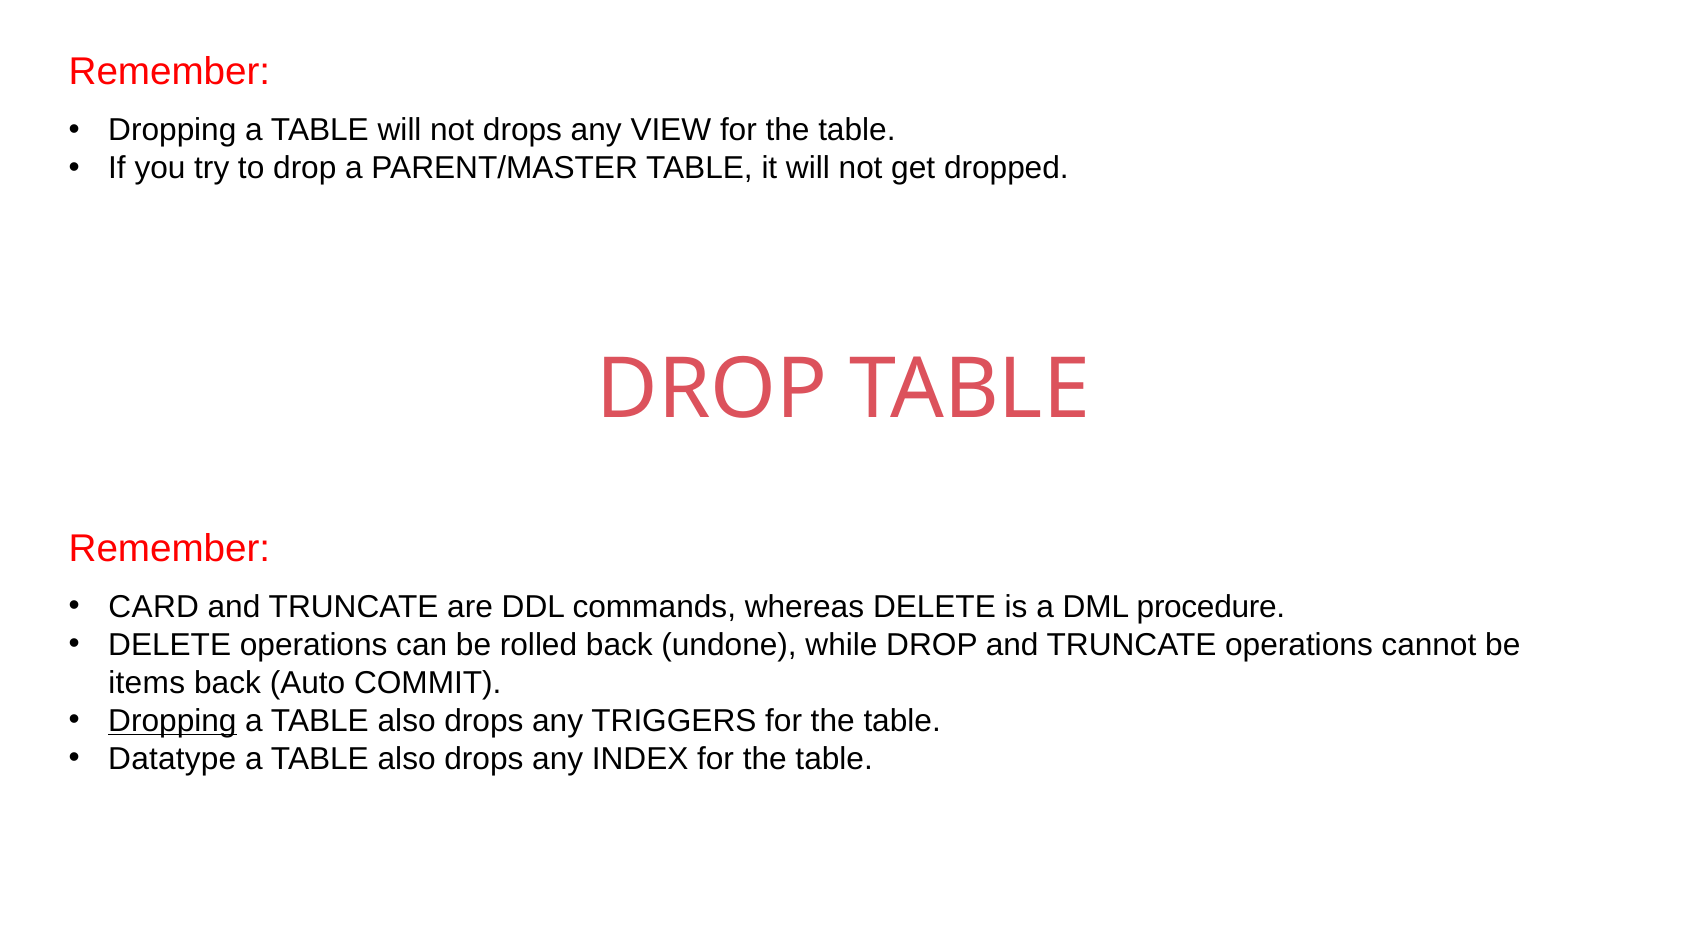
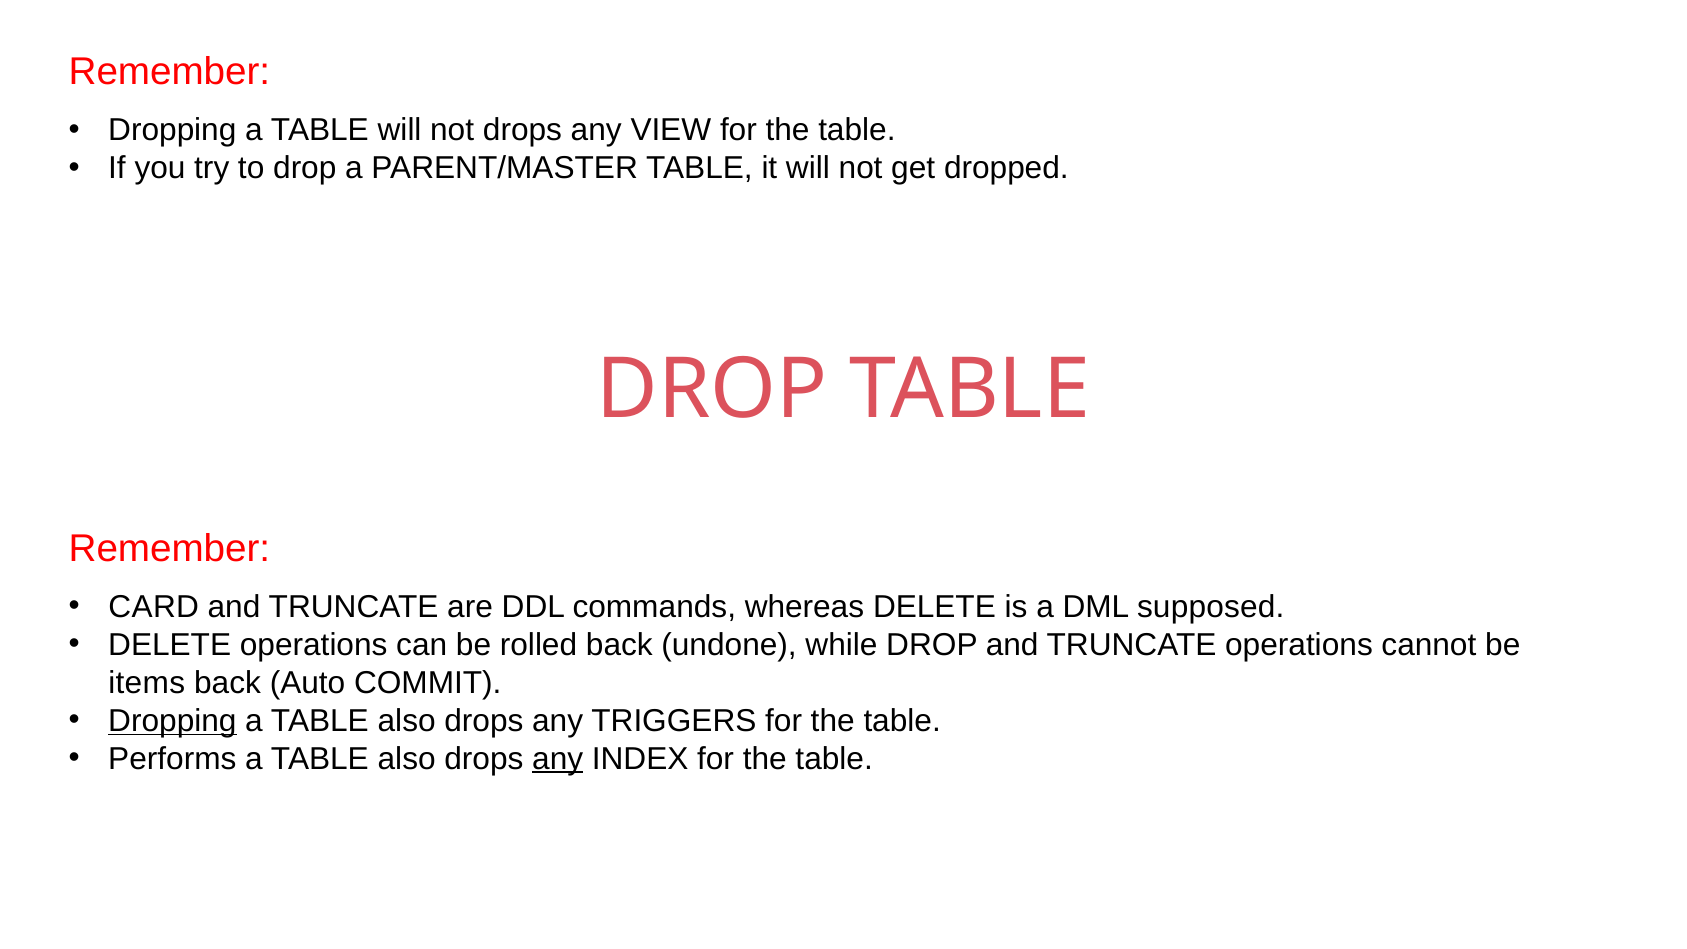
procedure: procedure -> supposed
Datatype: Datatype -> Performs
any at (558, 759) underline: none -> present
